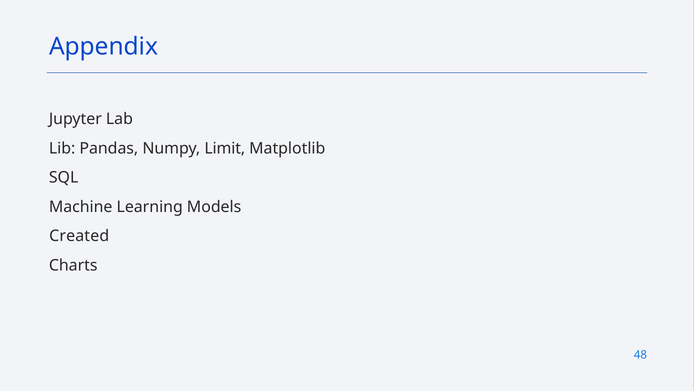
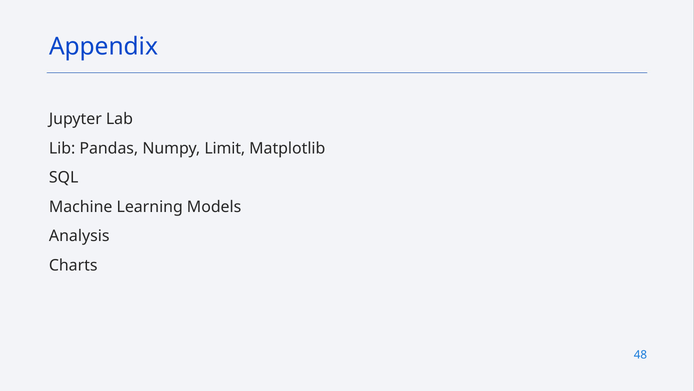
Created: Created -> Analysis
